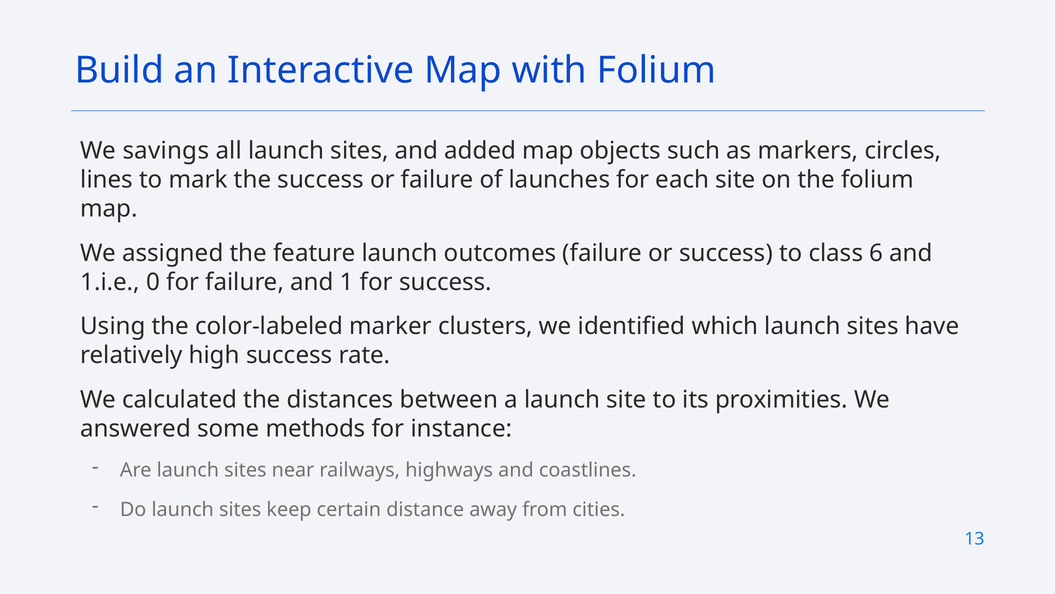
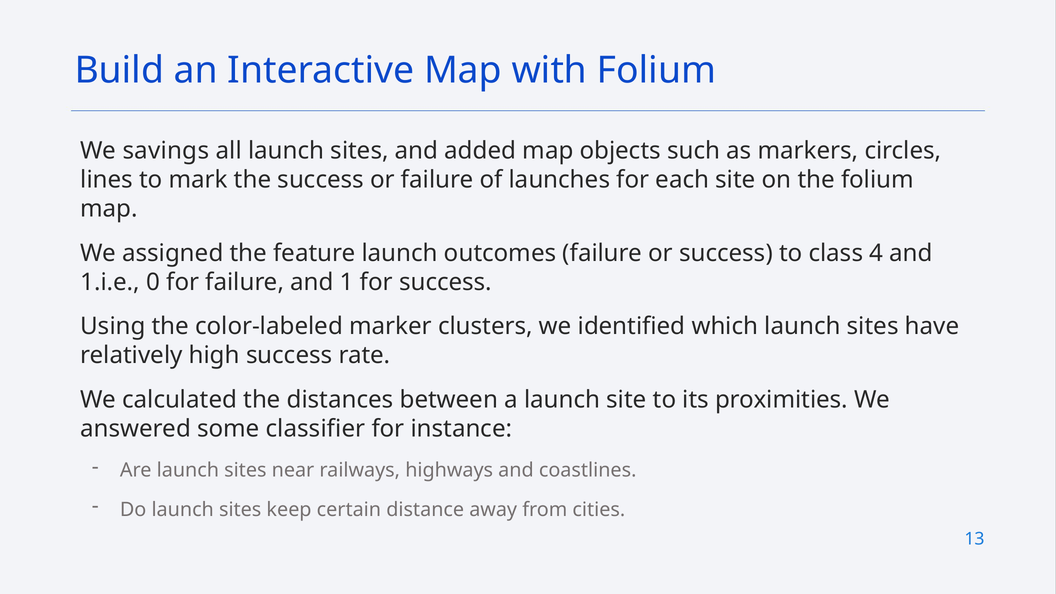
6: 6 -> 4
methods: methods -> classifier
